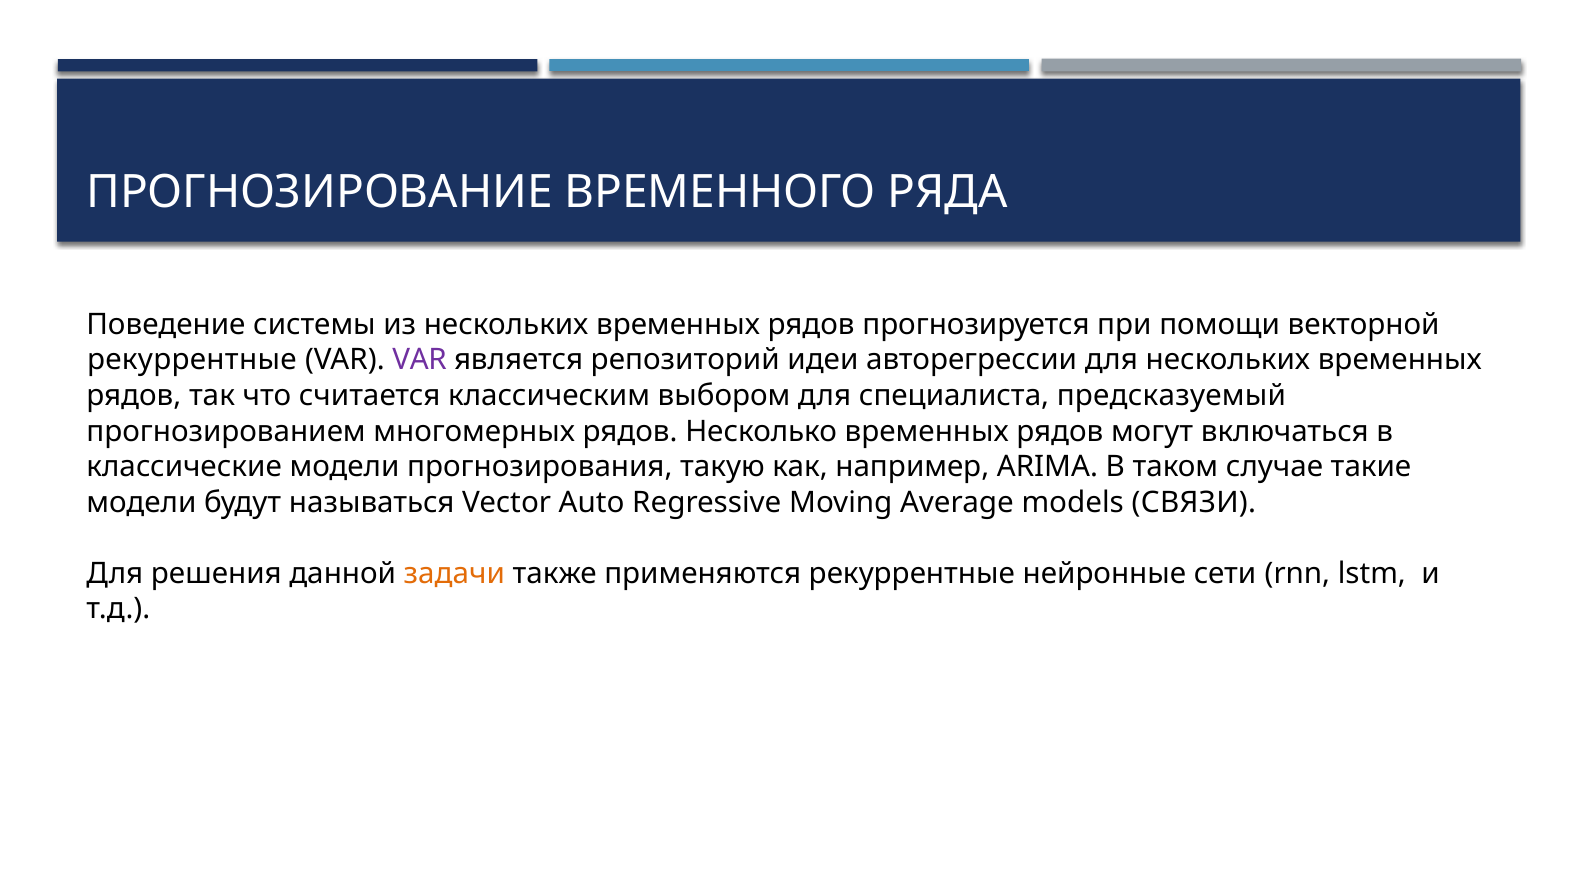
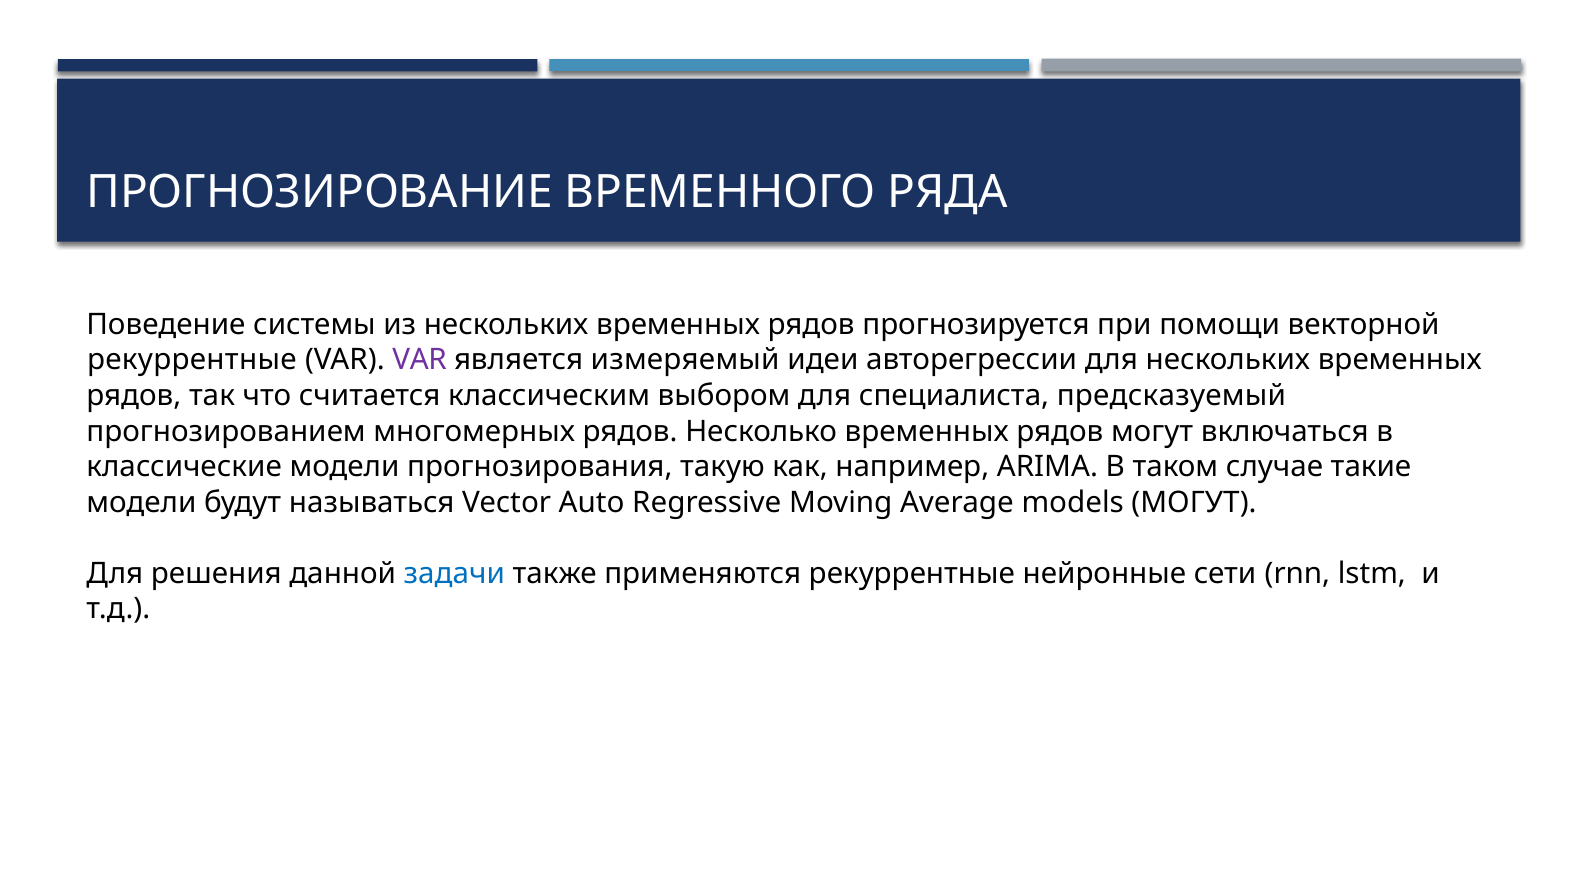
репозиторий: репозиторий -> измеряемый
models СВЯЗИ: СВЯЗИ -> МОГУТ
задачи colour: orange -> blue
